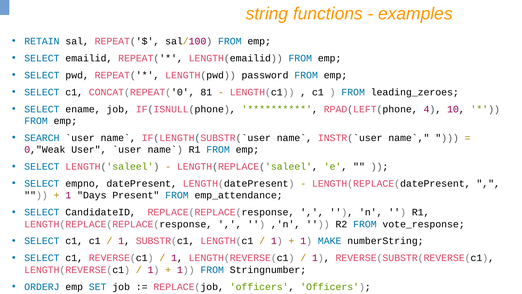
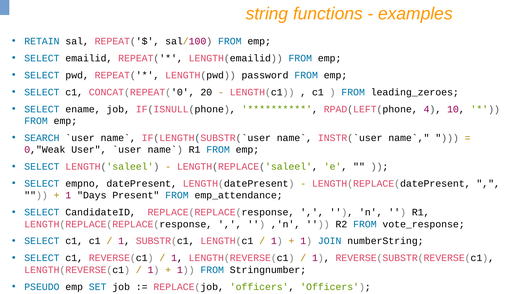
81: 81 -> 20
MAKE: MAKE -> JOIN
ORDERJ: ORDERJ -> PSEUDO
